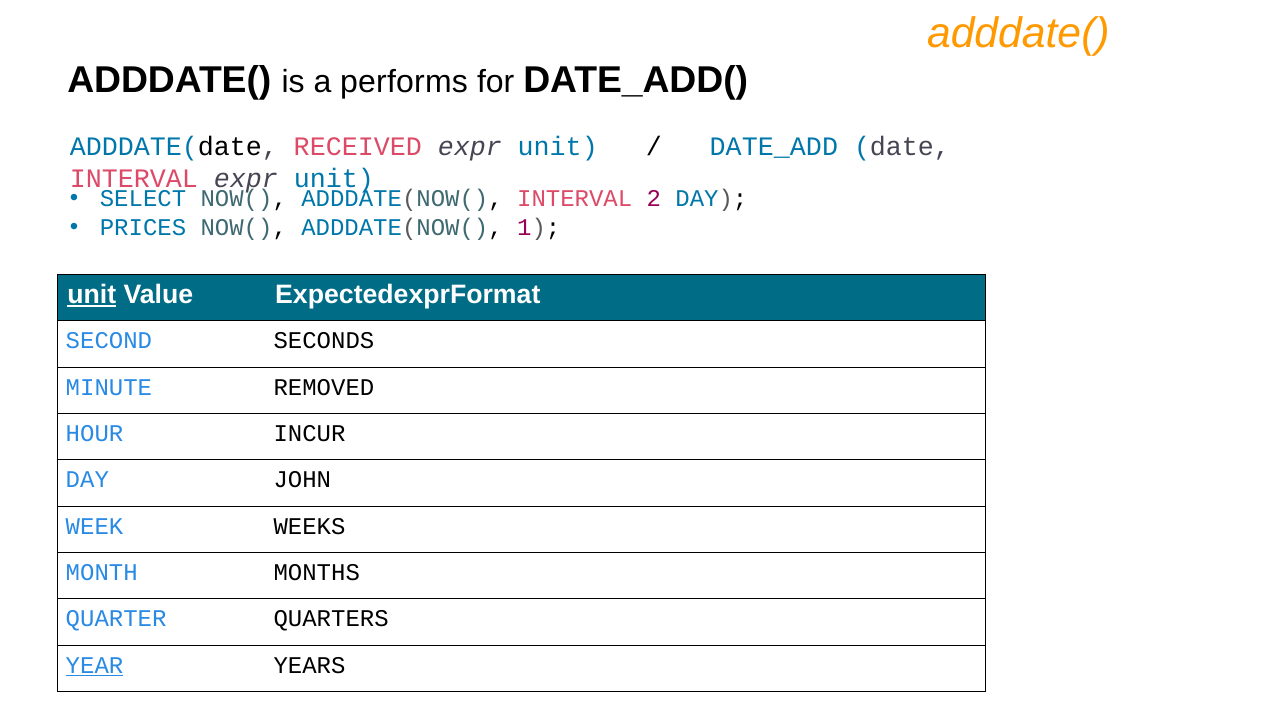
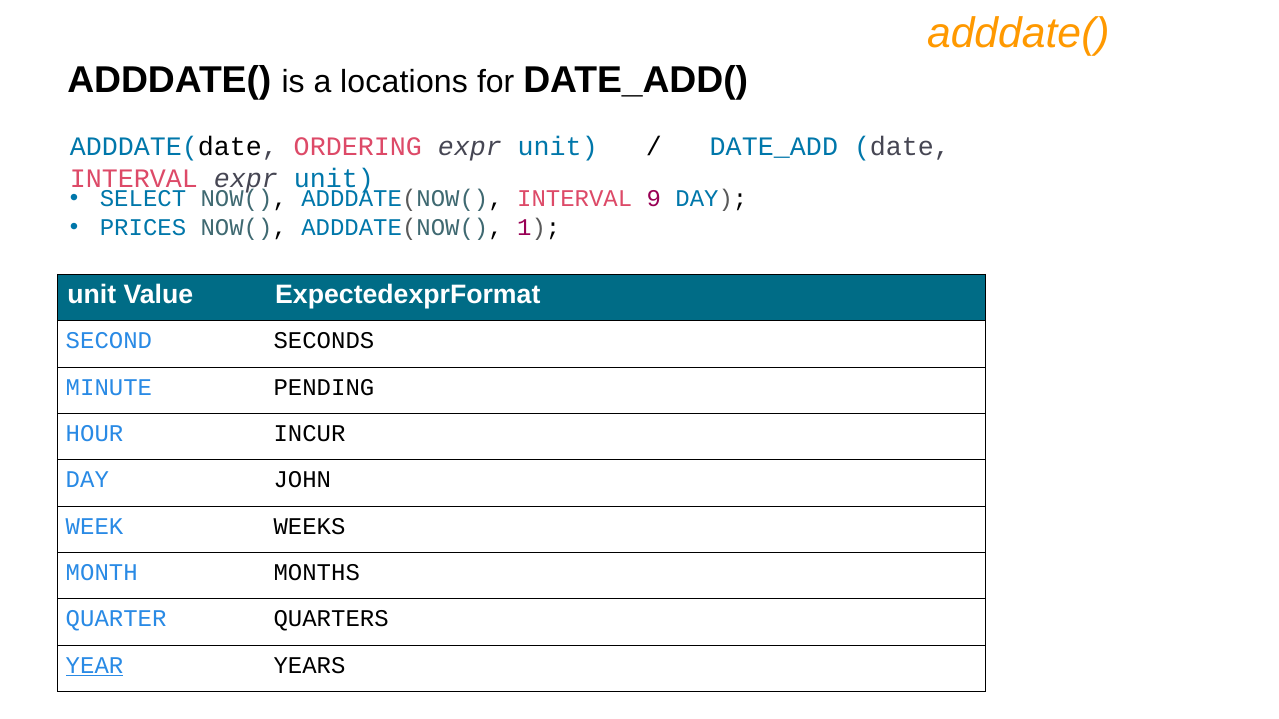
performs: performs -> locations
RECEIVED: RECEIVED -> ORDERING
2: 2 -> 9
unit at (92, 295) underline: present -> none
REMOVED: REMOVED -> PENDING
